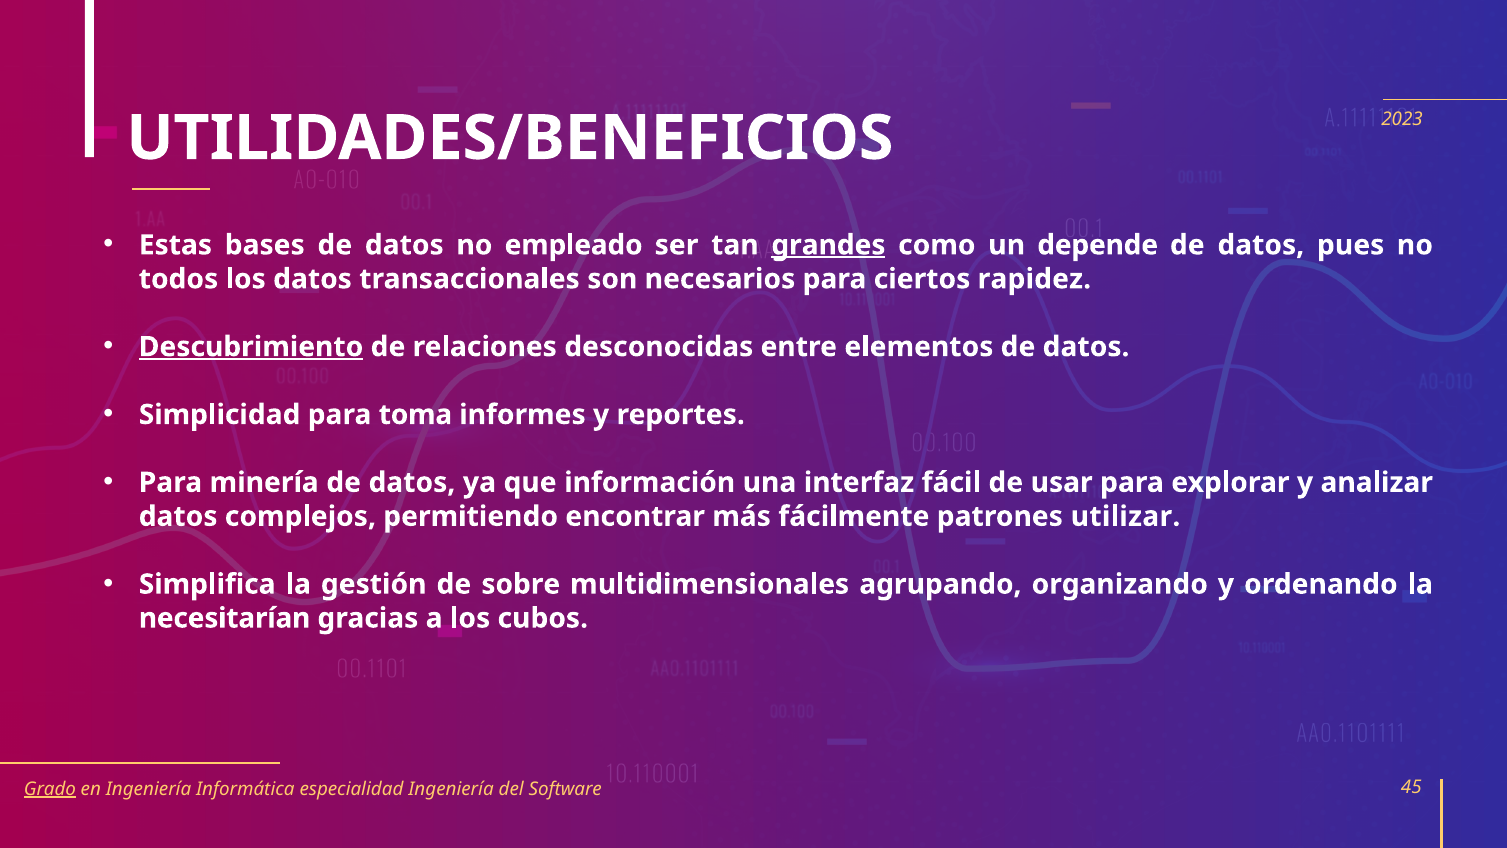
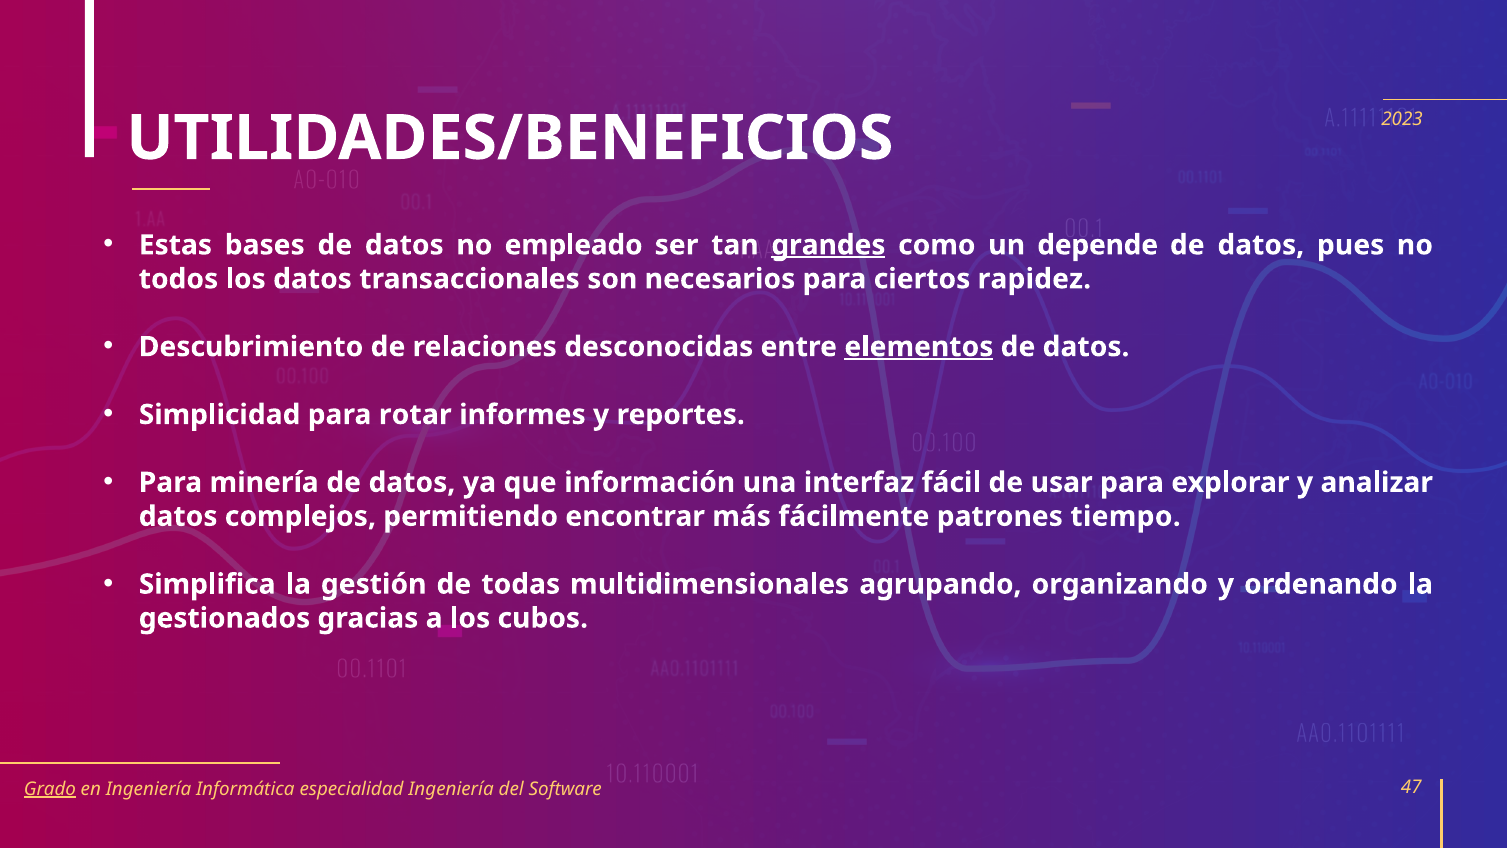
Descubrimiento underline: present -> none
elementos underline: none -> present
toma: toma -> rotar
utilizar: utilizar -> tiempo
sobre: sobre -> todas
necesitarían: necesitarían -> gestionados
45: 45 -> 47
